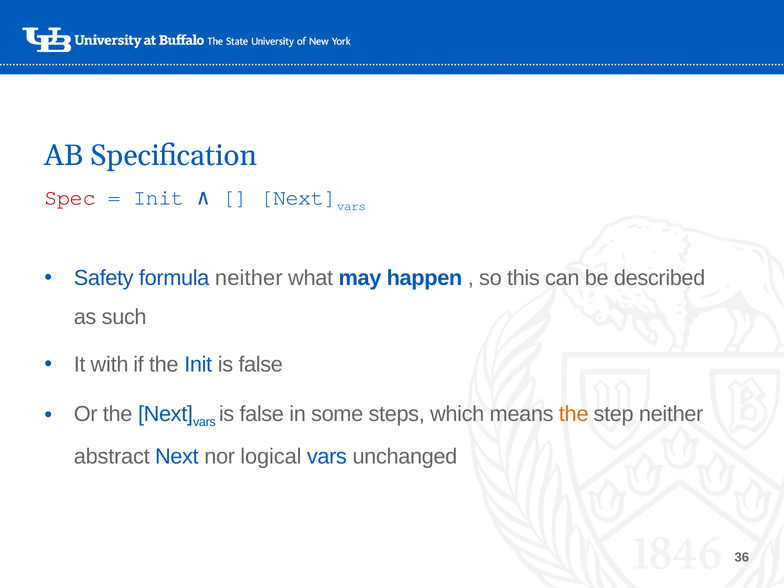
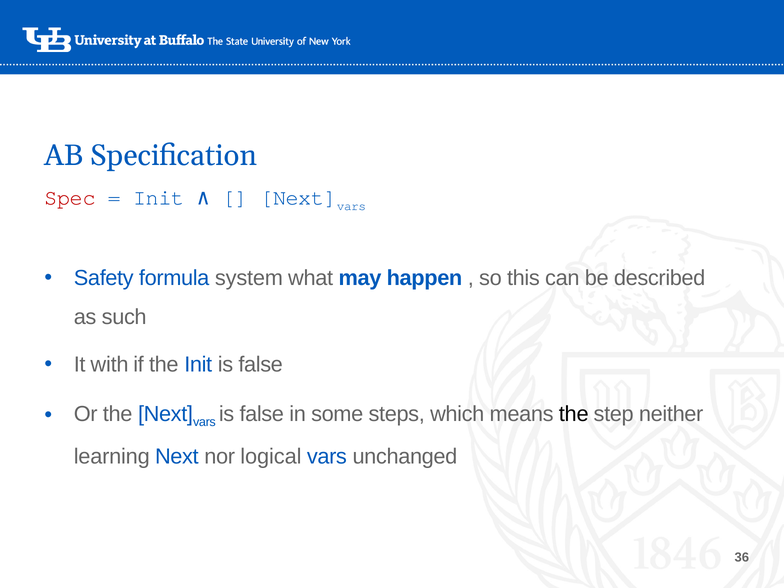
formula neither: neither -> system
the at (574, 414) colour: orange -> black
abstract: abstract -> learning
